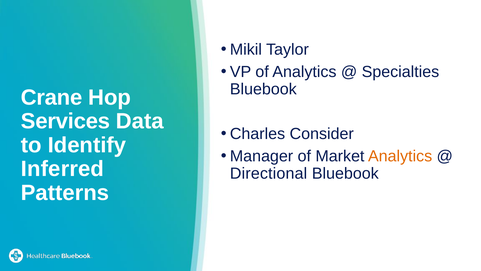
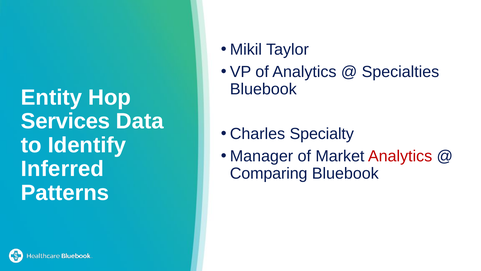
Crane: Crane -> Entity
Consider: Consider -> Specialty
Analytics at (400, 156) colour: orange -> red
Directional: Directional -> Comparing
